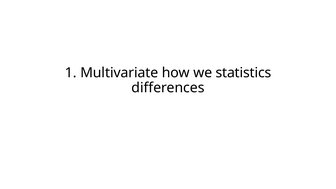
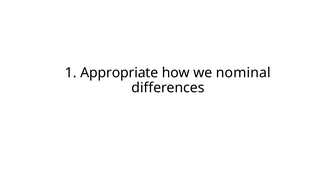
Multivariate: Multivariate -> Appropriate
statistics: statistics -> nominal
